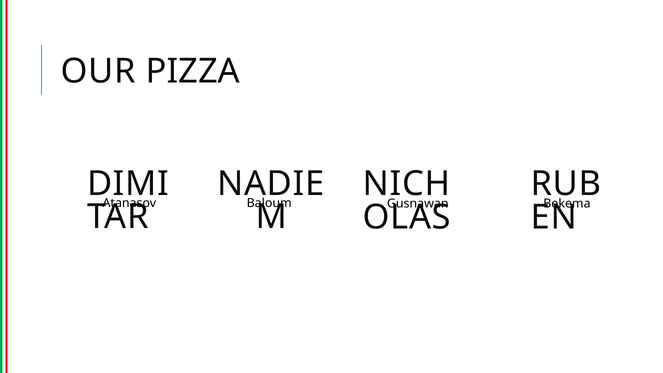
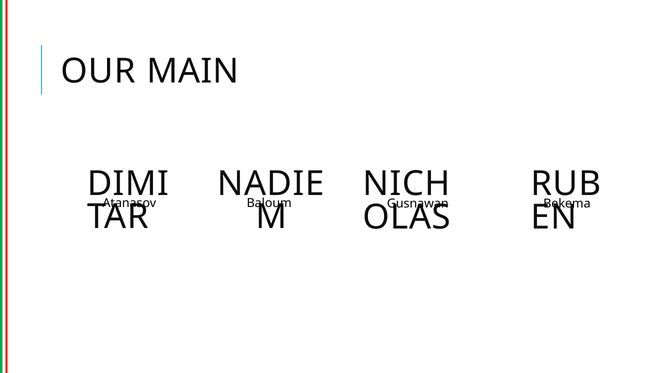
PIZZA: PIZZA -> MAIN
